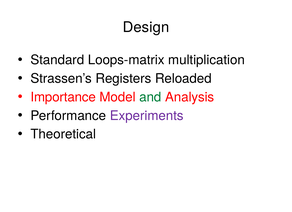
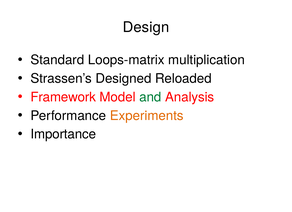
Registers: Registers -> Designed
Importance: Importance -> Framework
Experiments colour: purple -> orange
Theoretical: Theoretical -> Importance
